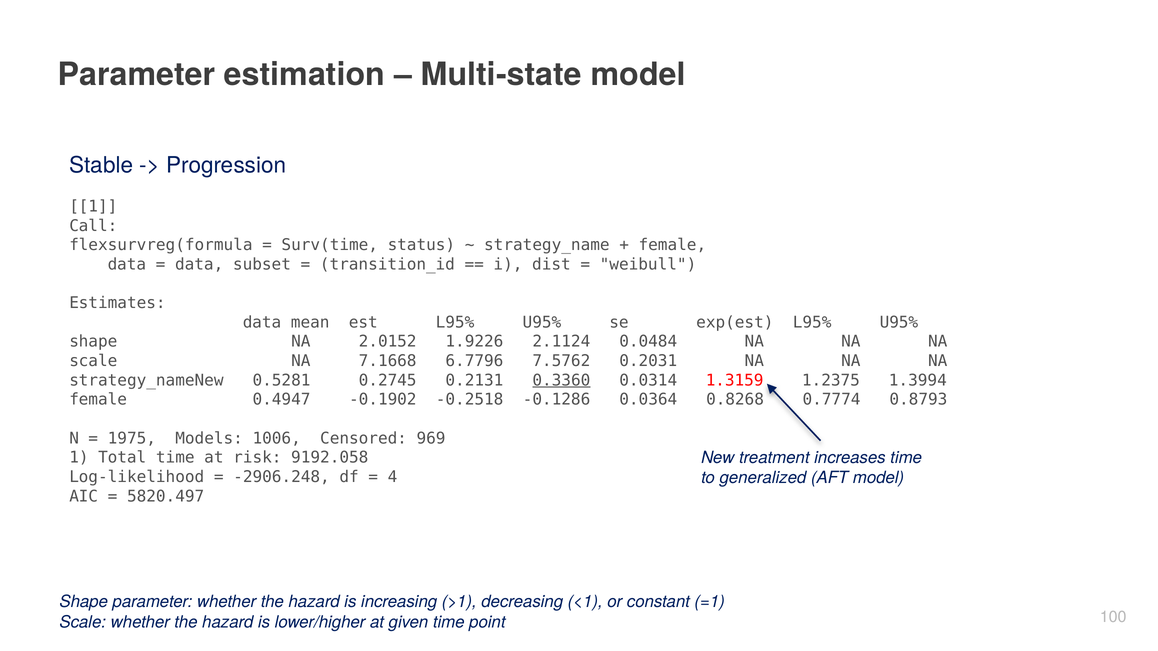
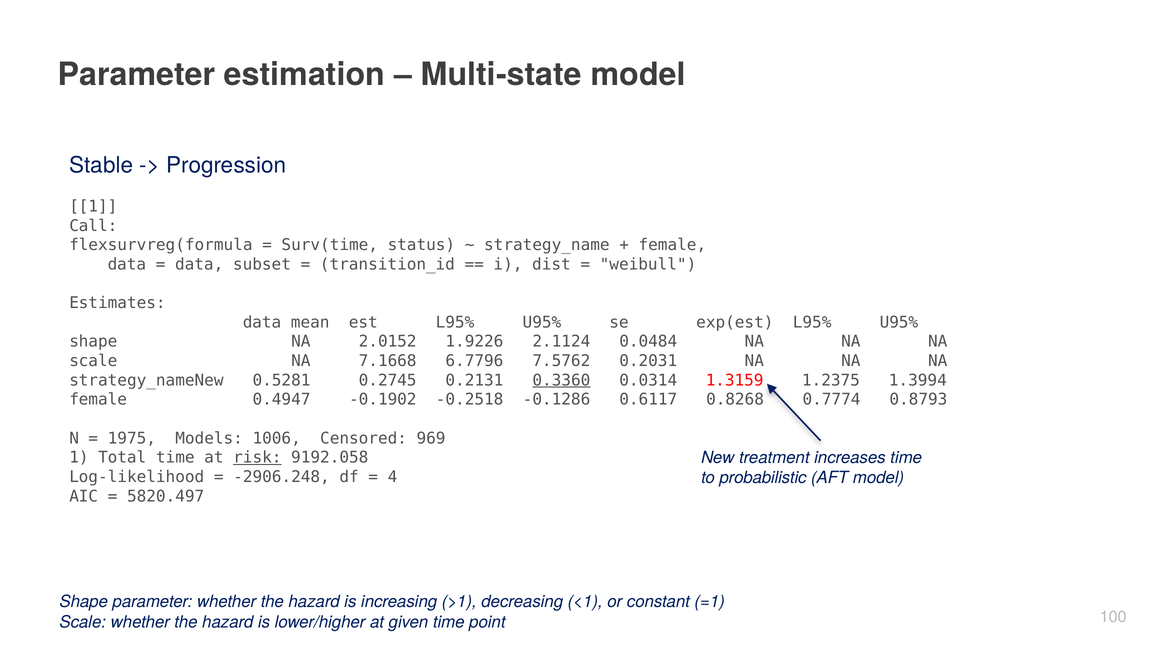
0.0364: 0.0364 -> 0.6117
risk underline: none -> present
generalized: generalized -> probabilistic
